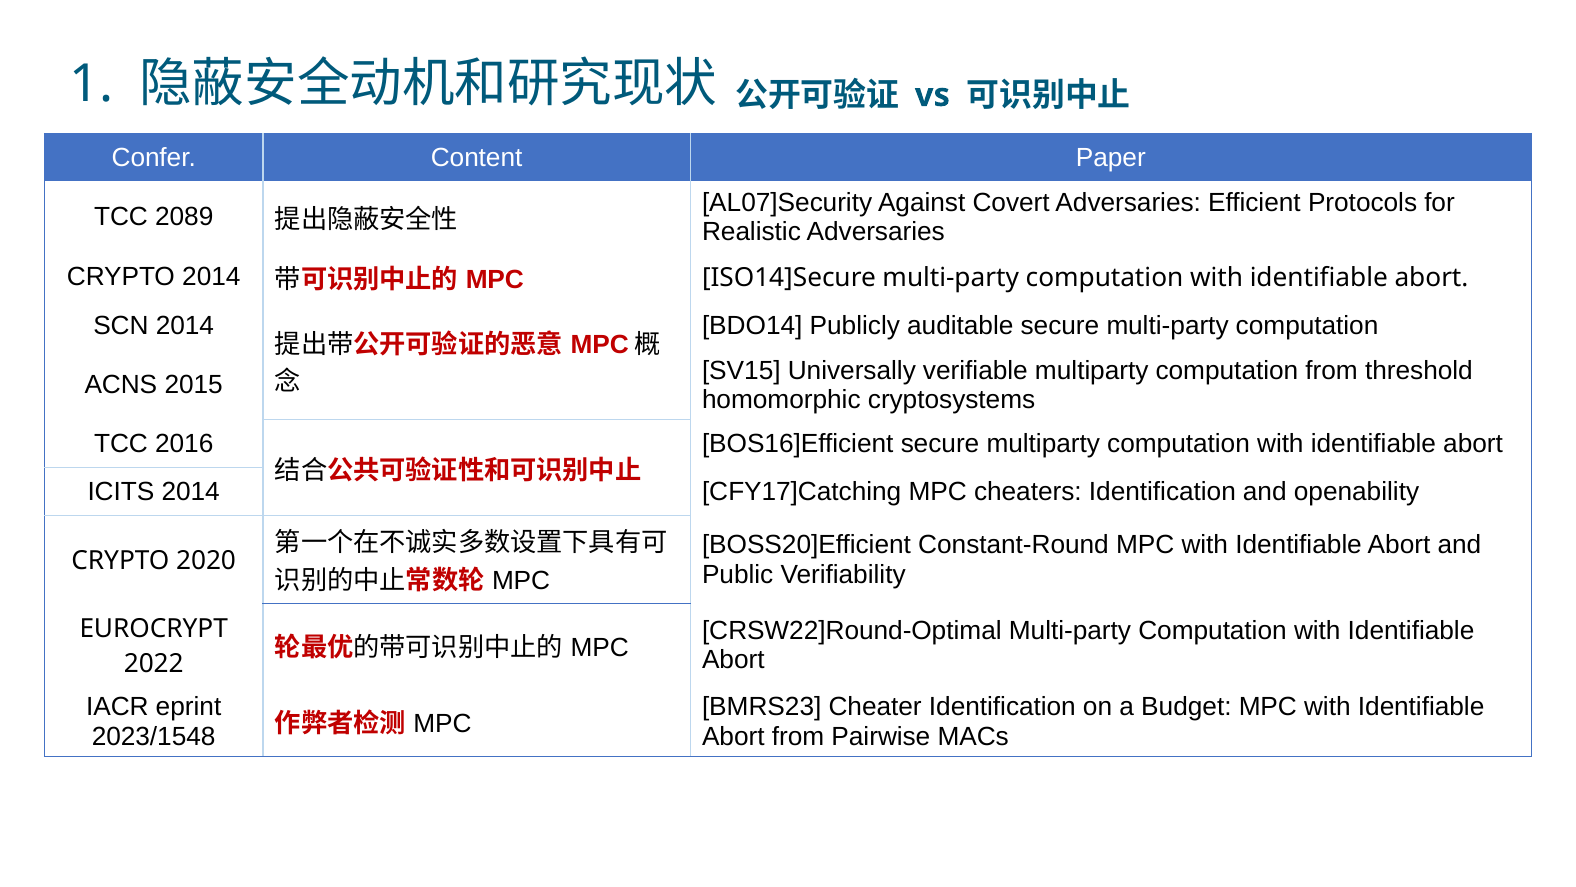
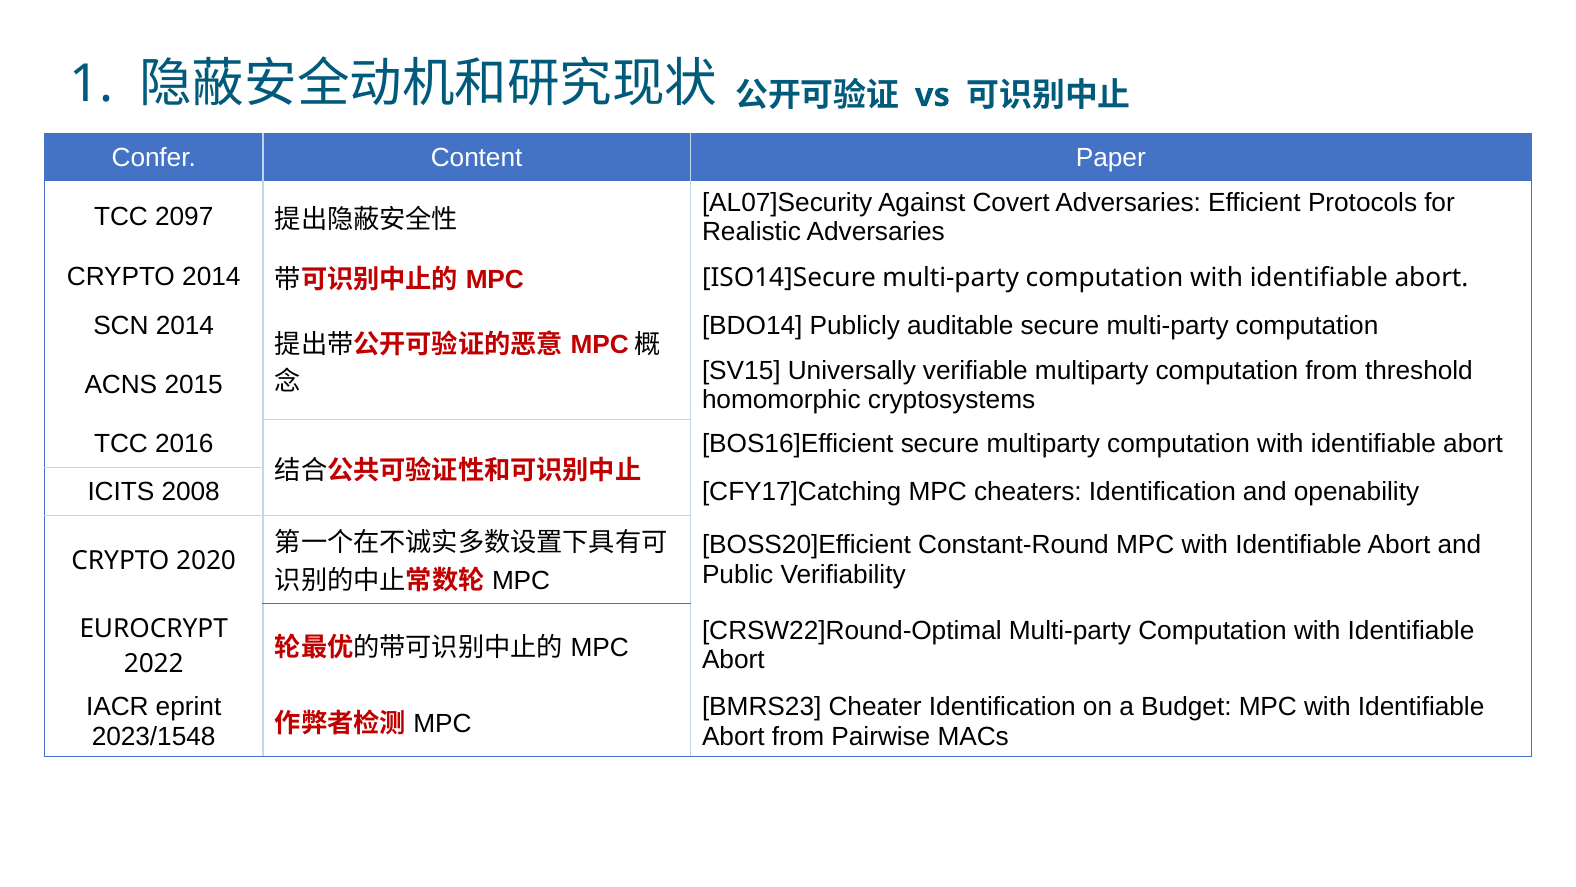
2089: 2089 -> 2097
ICITS 2014: 2014 -> 2008
